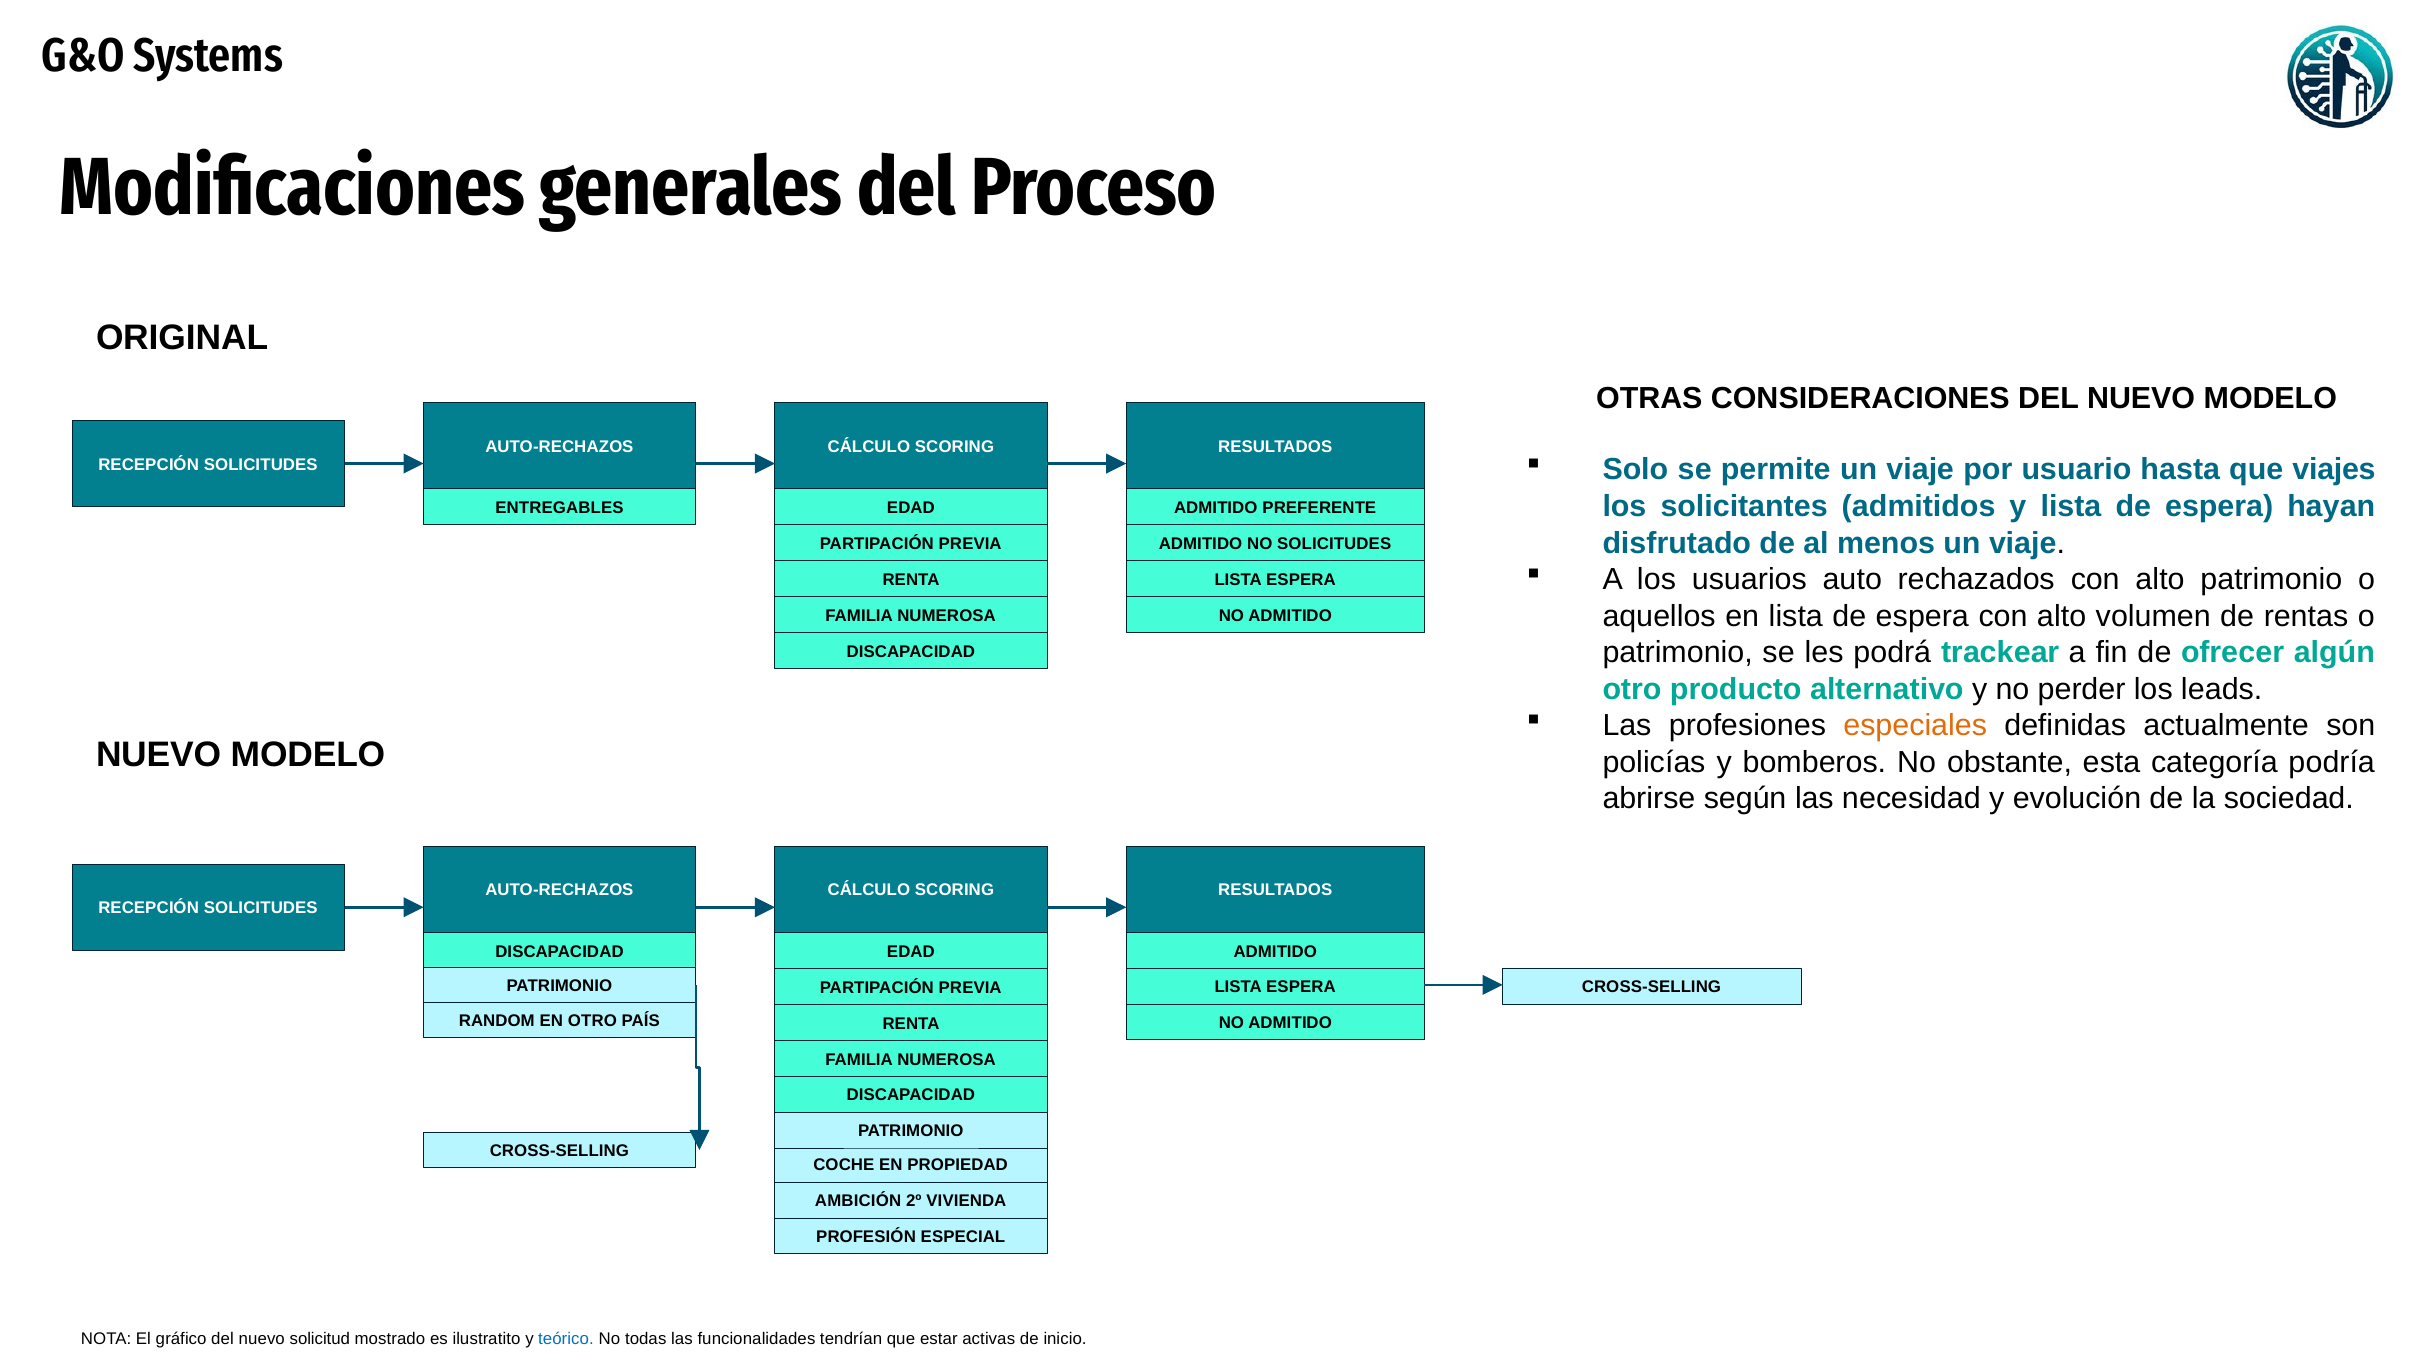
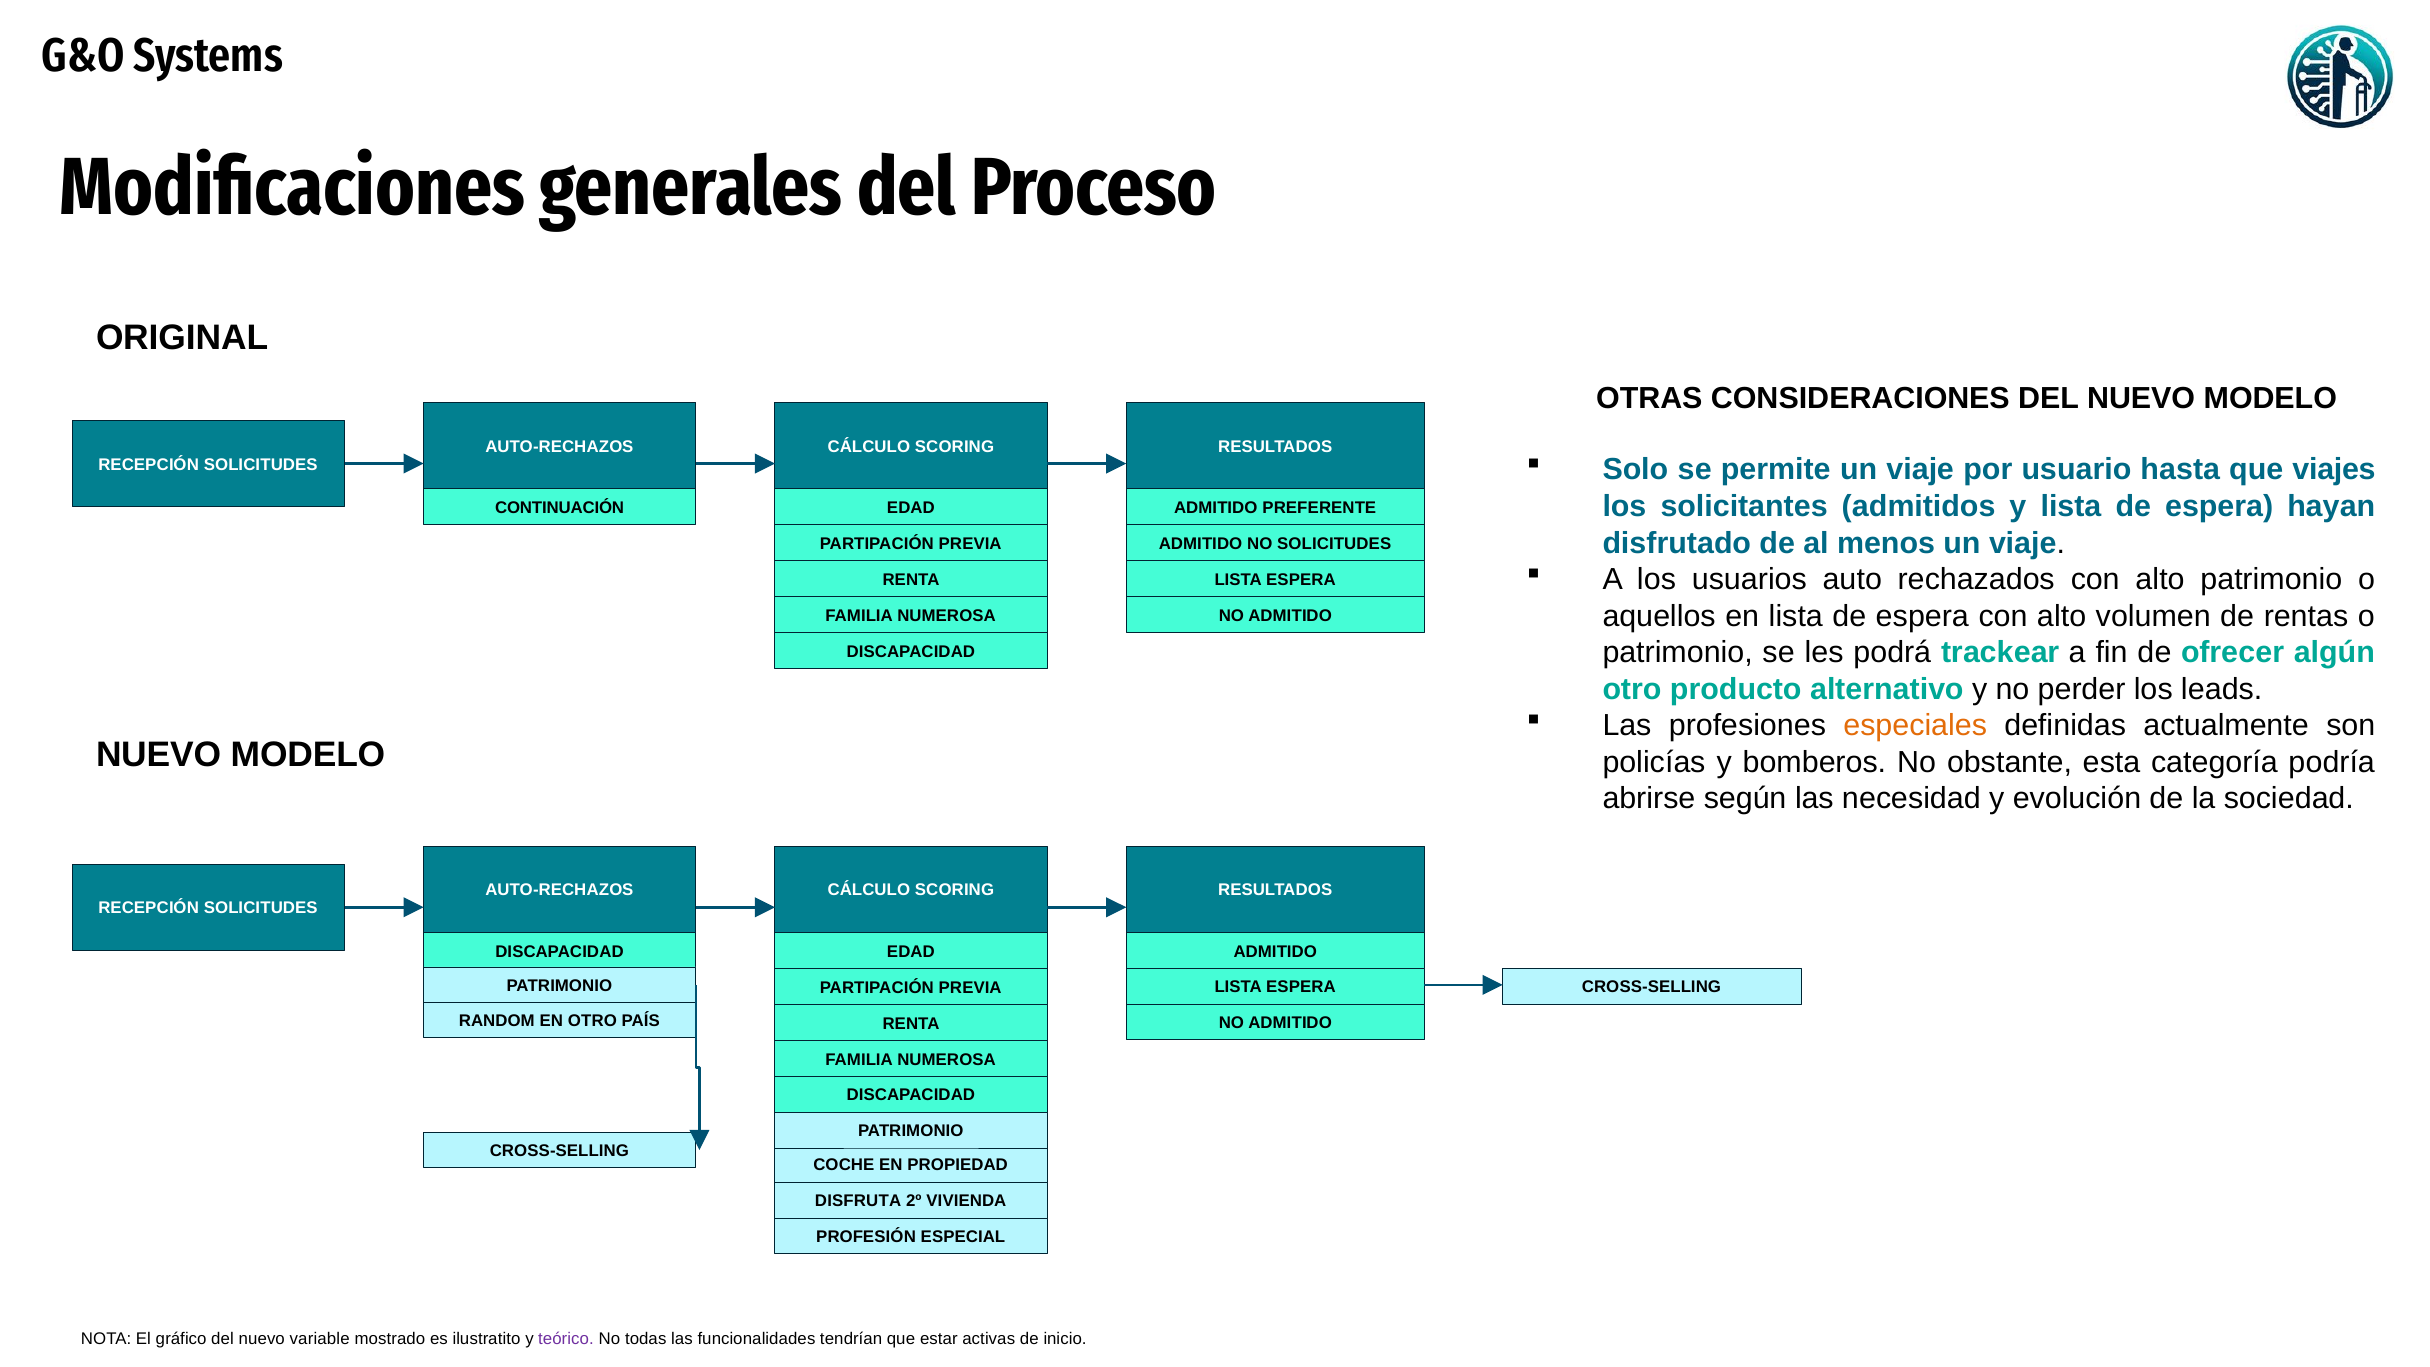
ENTREGABLES: ENTREGABLES -> CONTINUACIÓN
AMBICIÓN: AMBICIÓN -> DISFRUTA
solicitud: solicitud -> variable
teórico colour: blue -> purple
